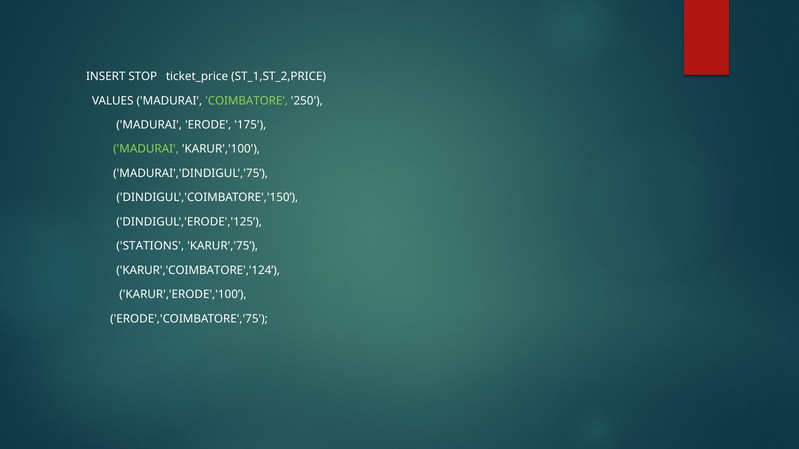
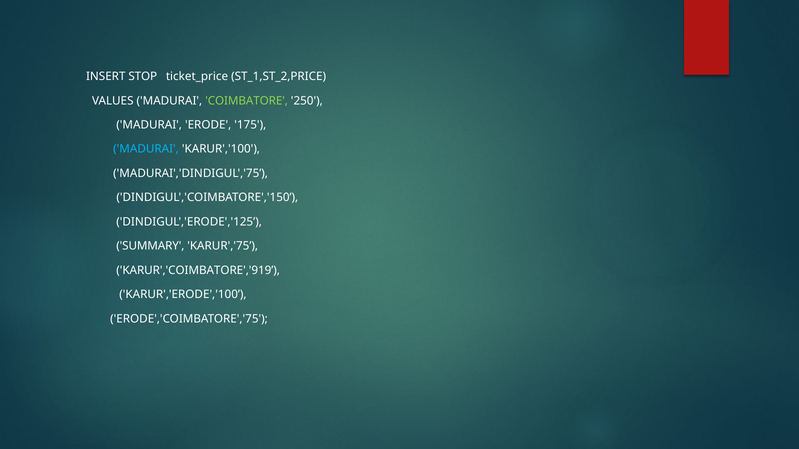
MADURAI at (146, 149) colour: light green -> light blue
STATIONS: STATIONS -> SUMMARY
KARUR','COIMBATORE','124: KARUR','COIMBATORE','124 -> KARUR','COIMBATORE','919
